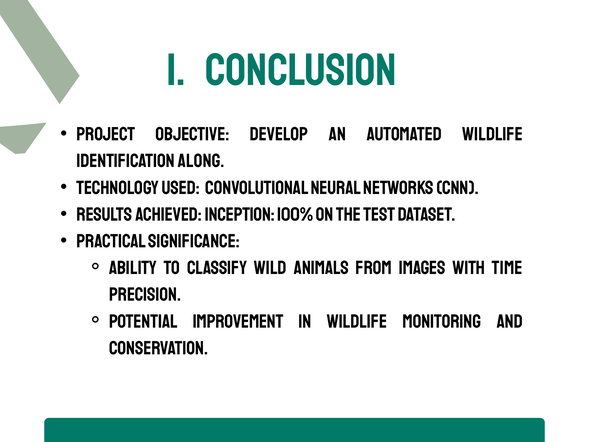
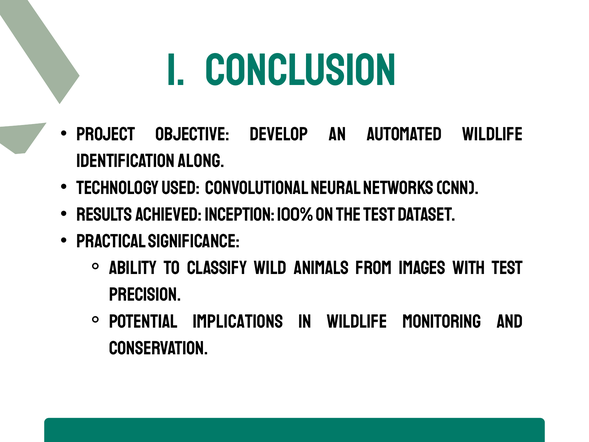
with time: time -> test
improvement: improvement -> implications
